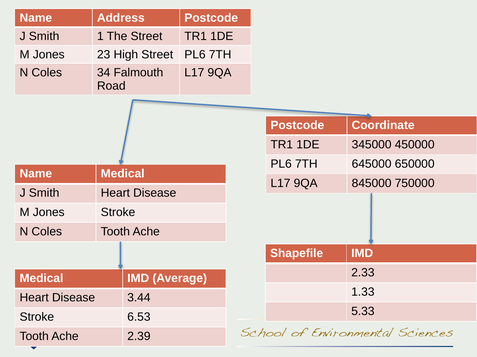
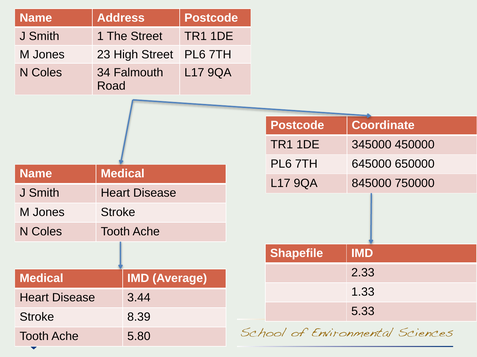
6.53: 6.53 -> 8.39
2.39: 2.39 -> 5.80
